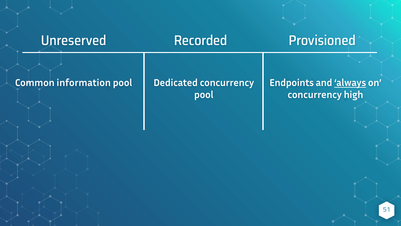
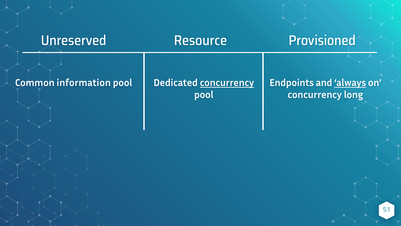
Recorded: Recorded -> Resource
concurrency at (227, 83) underline: none -> present
high: high -> long
